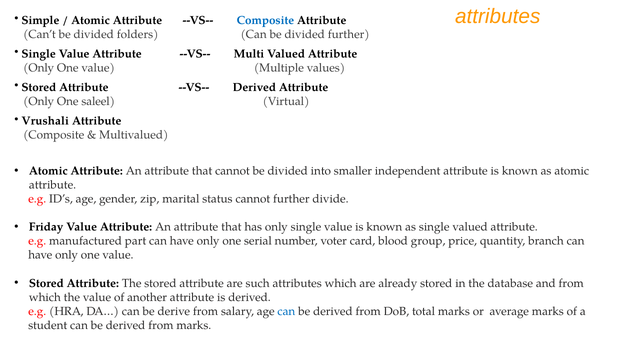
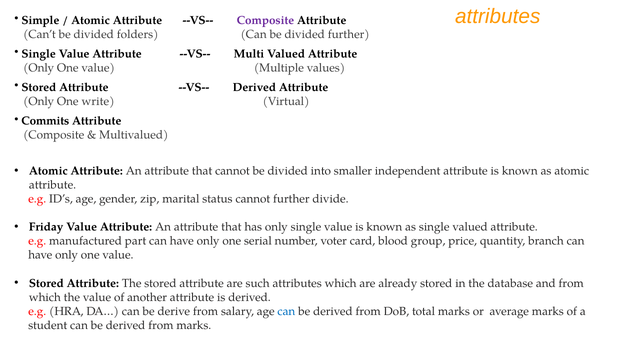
Composite at (265, 20) colour: blue -> purple
saleel: saleel -> write
Vrushali: Vrushali -> Commits
